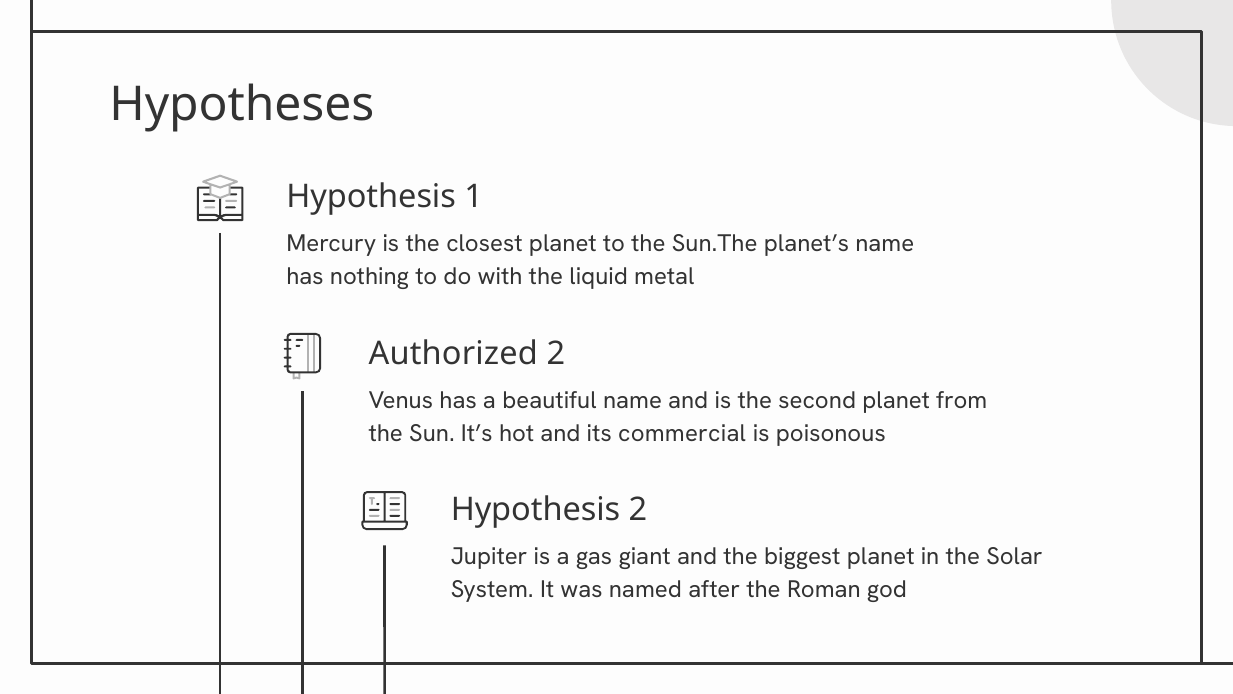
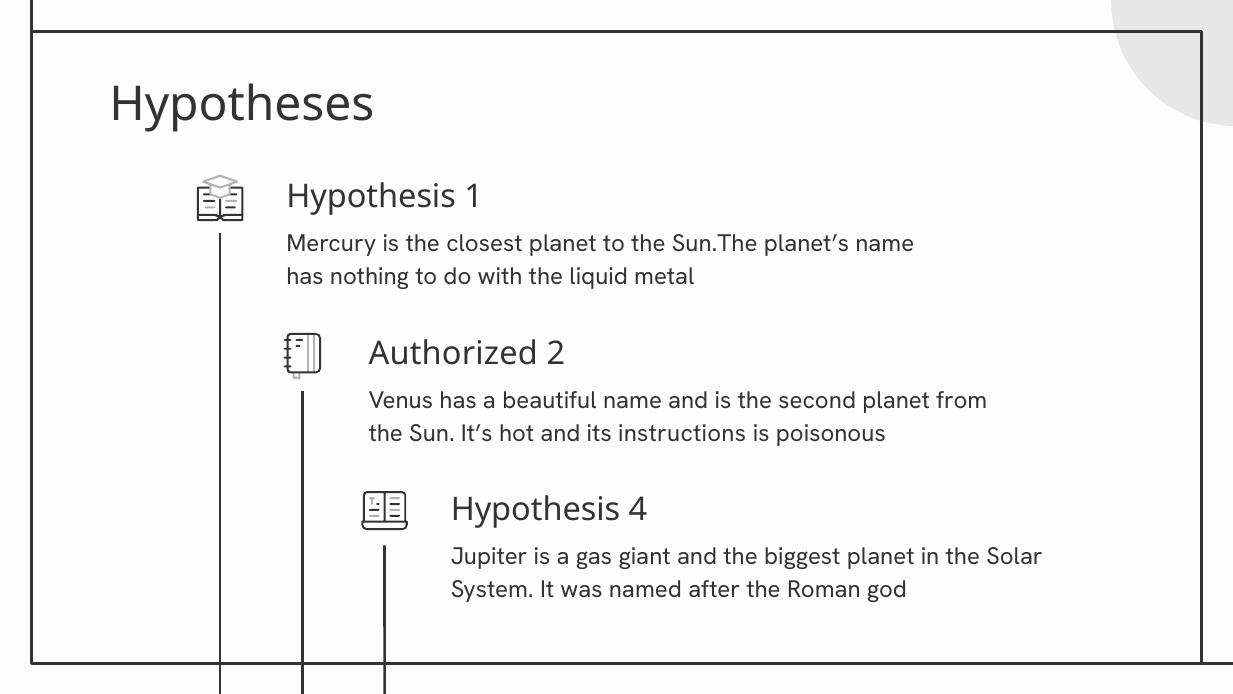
commercial: commercial -> instructions
Hypothesis 2: 2 -> 4
